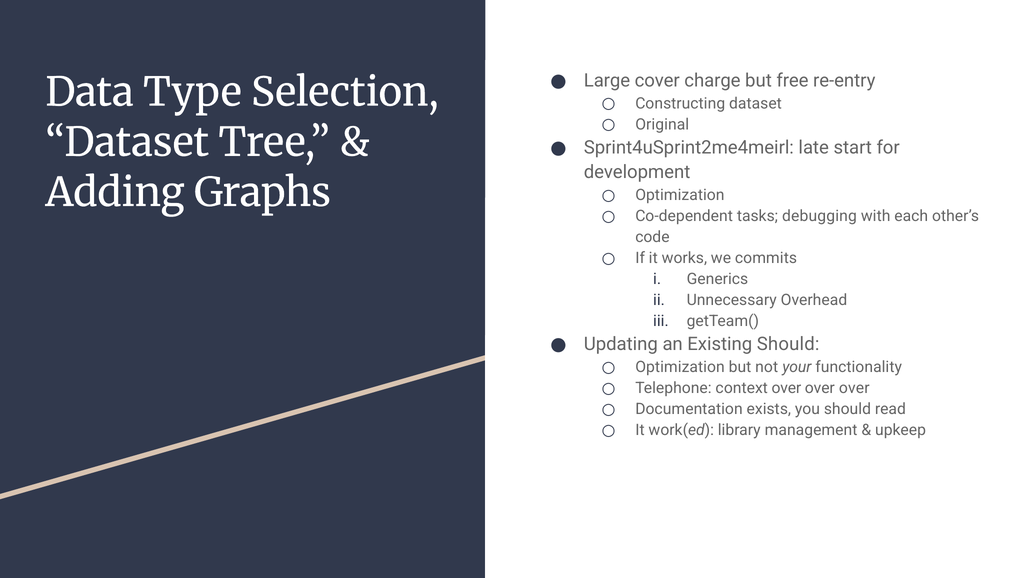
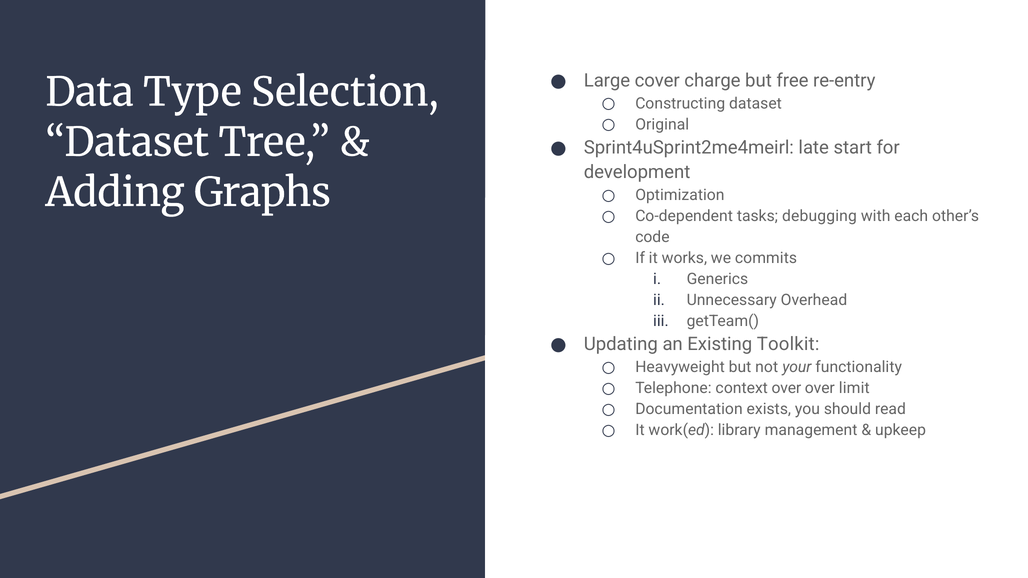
Existing Should: Should -> Toolkit
Optimization at (680, 367): Optimization -> Heavyweight
over at (854, 388): over -> limit
